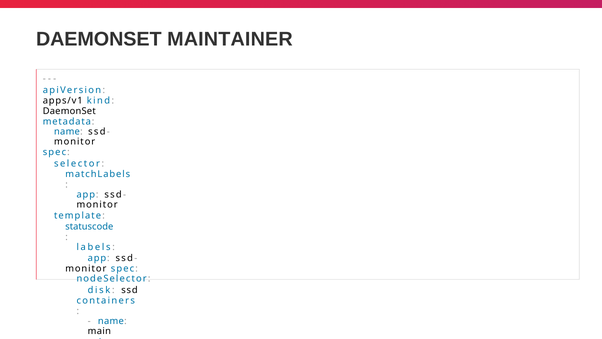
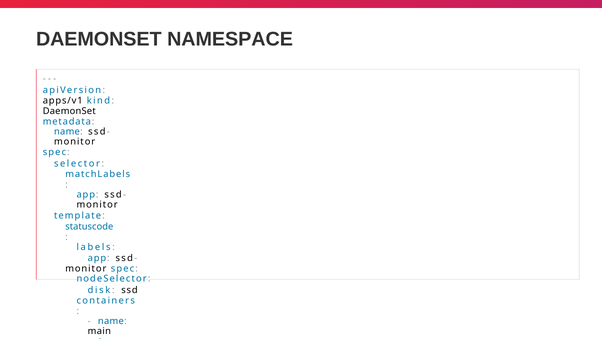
MAINTAINER: MAINTAINER -> NAMESPACE
